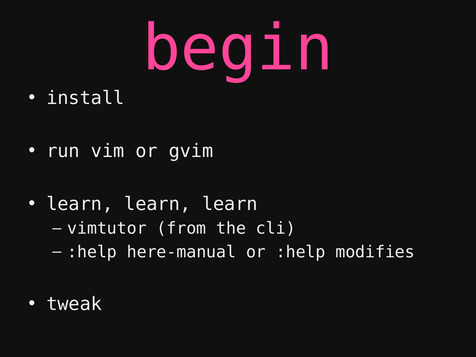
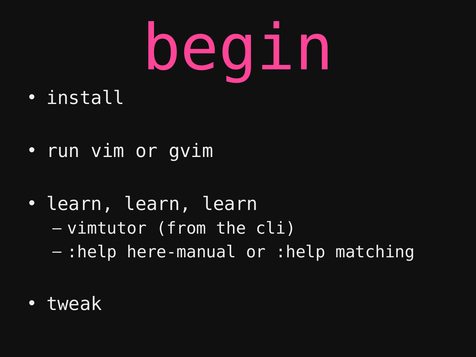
modifies: modifies -> matching
